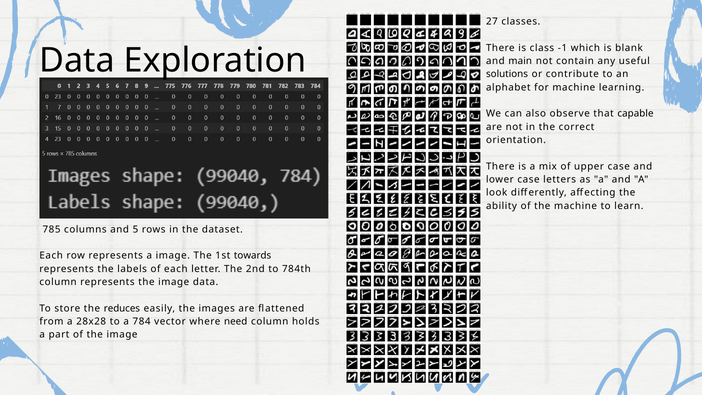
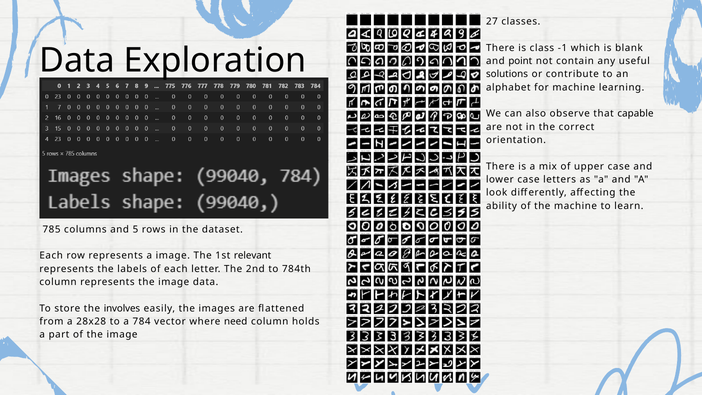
main: main -> point
towards: towards -> relevant
reduces: reduces -> involves
